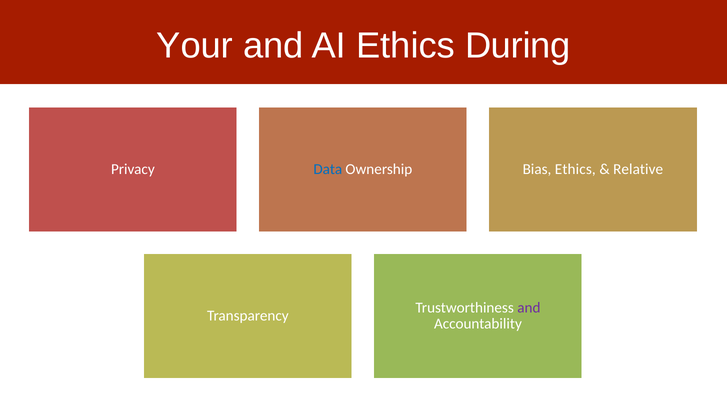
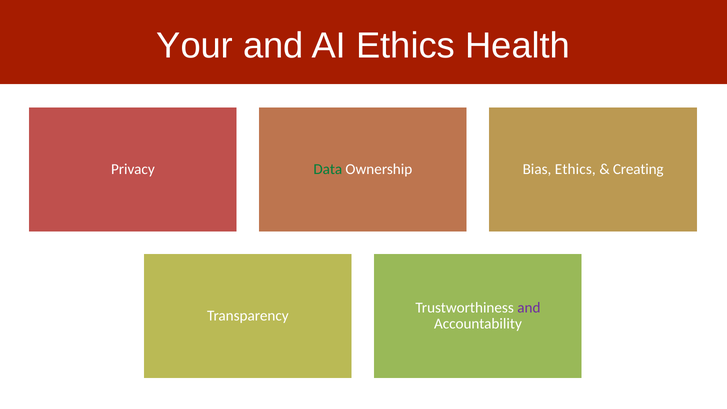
During: During -> Health
Data colour: blue -> green
Relative: Relative -> Creating
